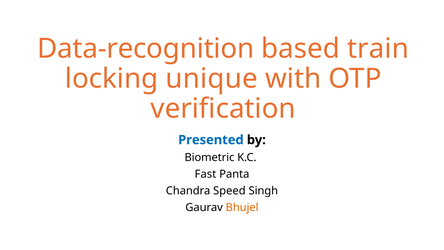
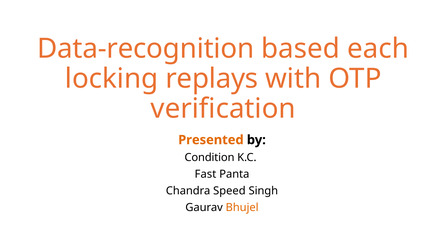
train: train -> each
unique: unique -> replays
Presented colour: blue -> orange
Biometric: Biometric -> Condition
